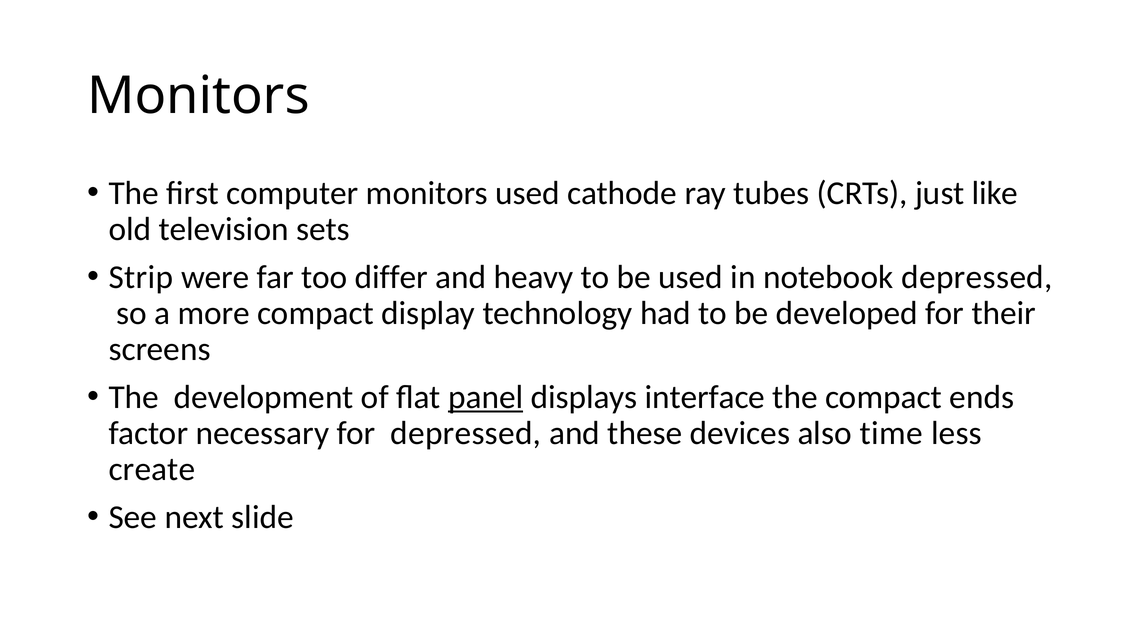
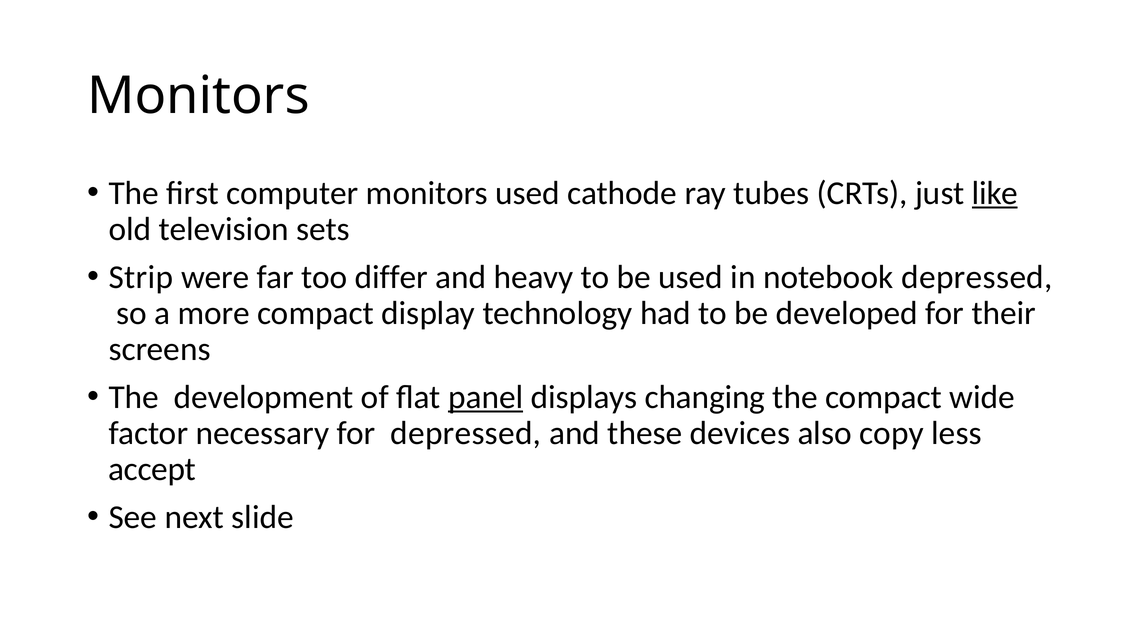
like underline: none -> present
interface: interface -> changing
ends: ends -> wide
time: time -> copy
create: create -> accept
